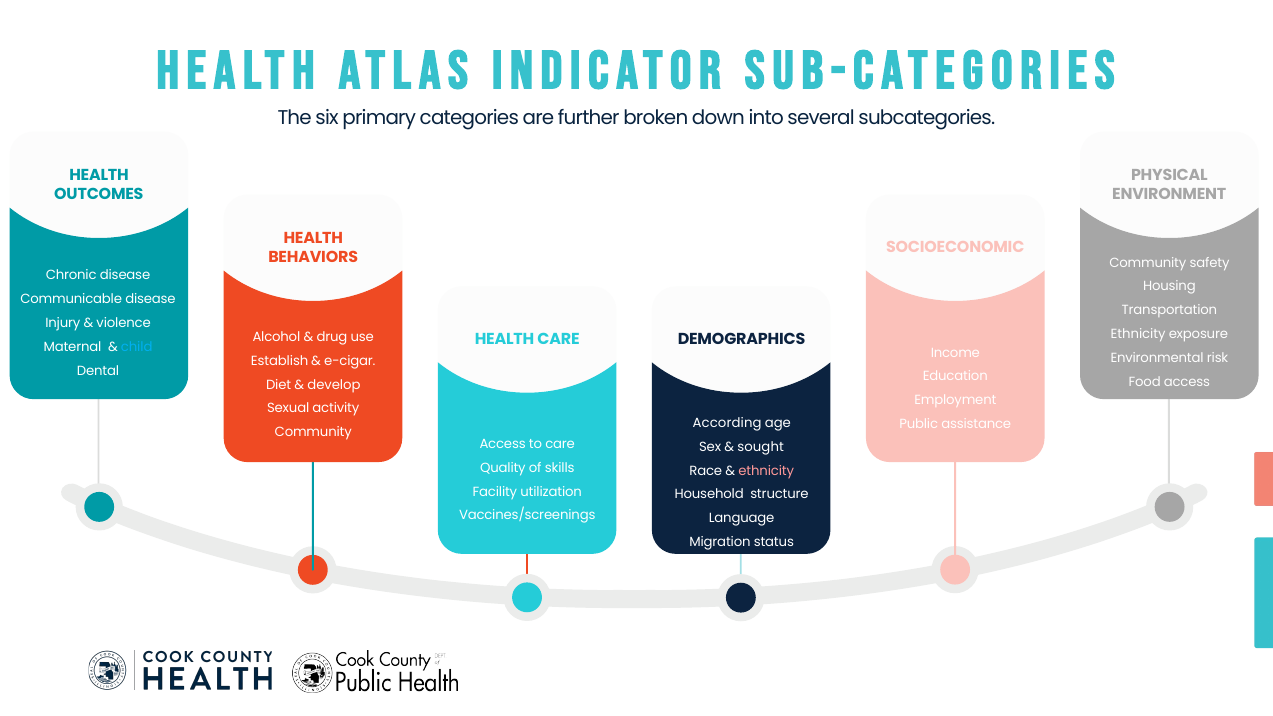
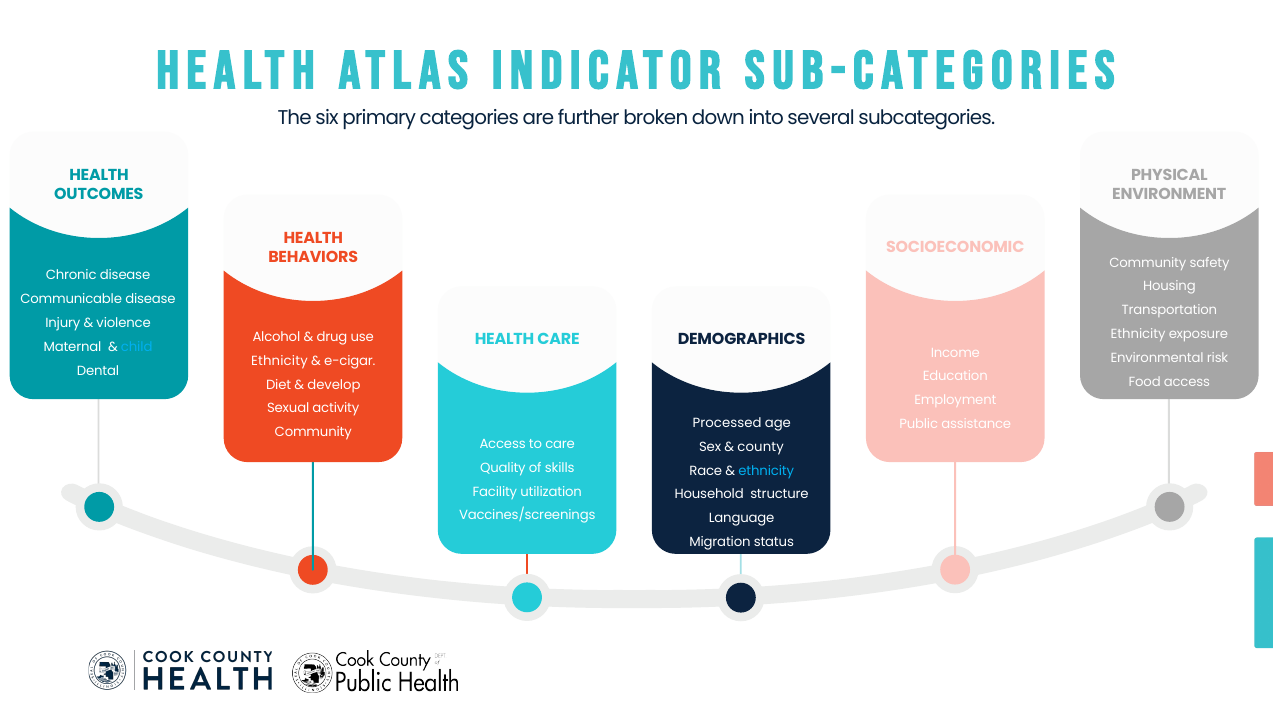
Establish at (280, 361): Establish -> Ethnicity
According: According -> Processed
sought: sought -> county
ethnicity at (766, 471) colour: pink -> light blue
